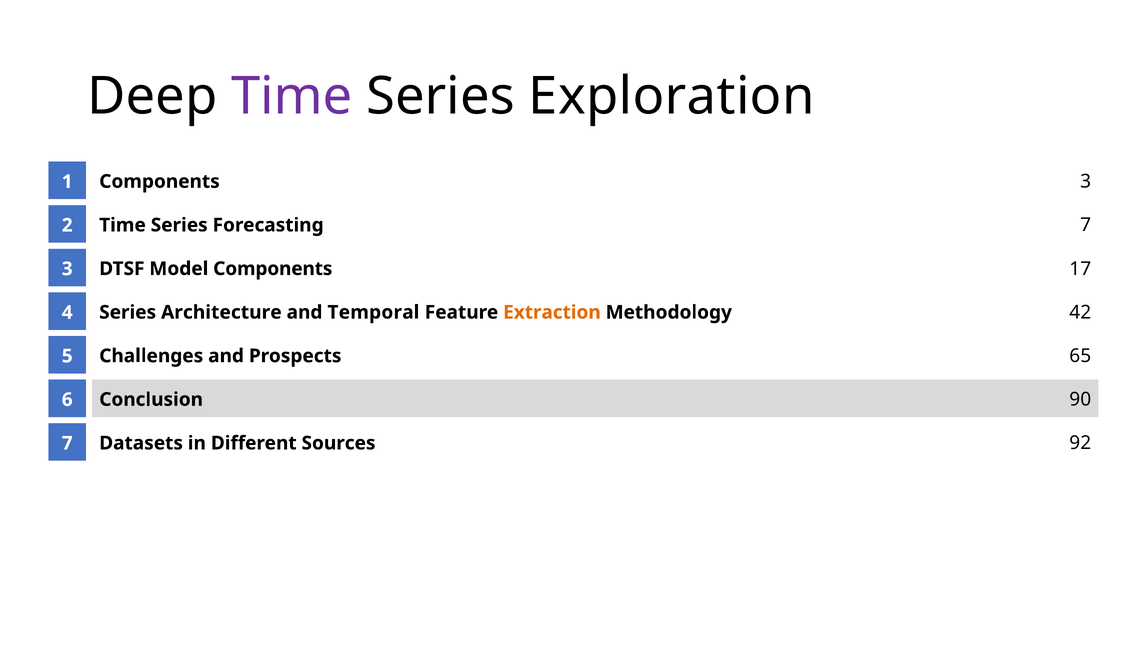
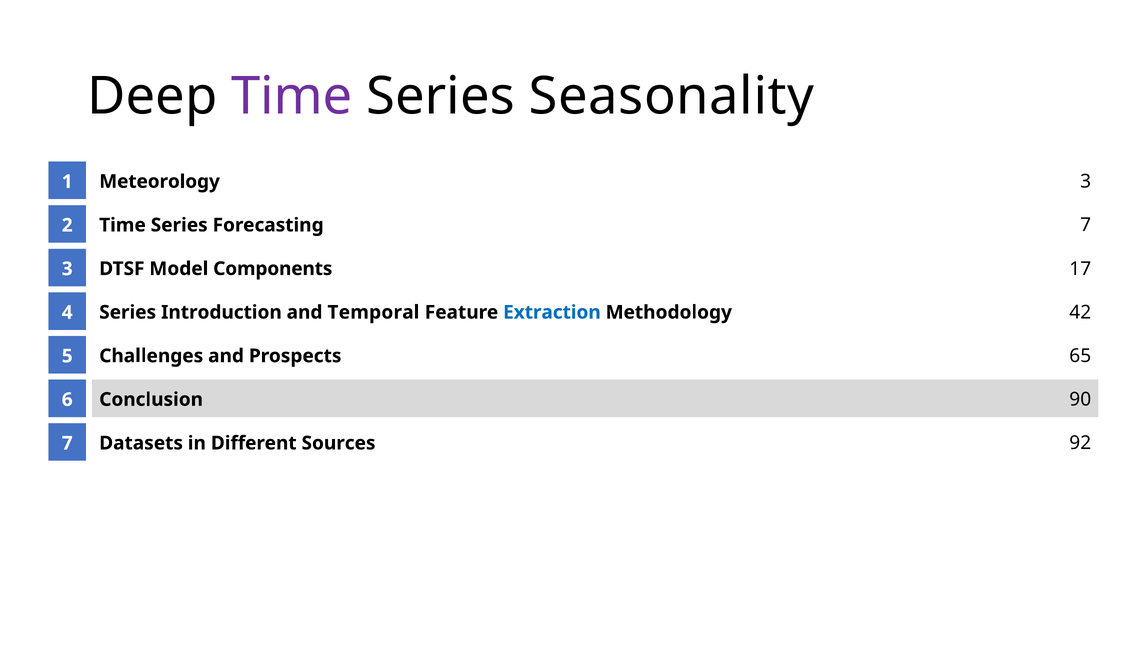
Exploration: Exploration -> Seasonality
Components at (159, 182): Components -> Meteorology
Architecture: Architecture -> Introduction
Extraction colour: orange -> blue
